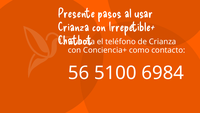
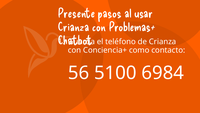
Irrepetible+: Irrepetible+ -> Problemas+
